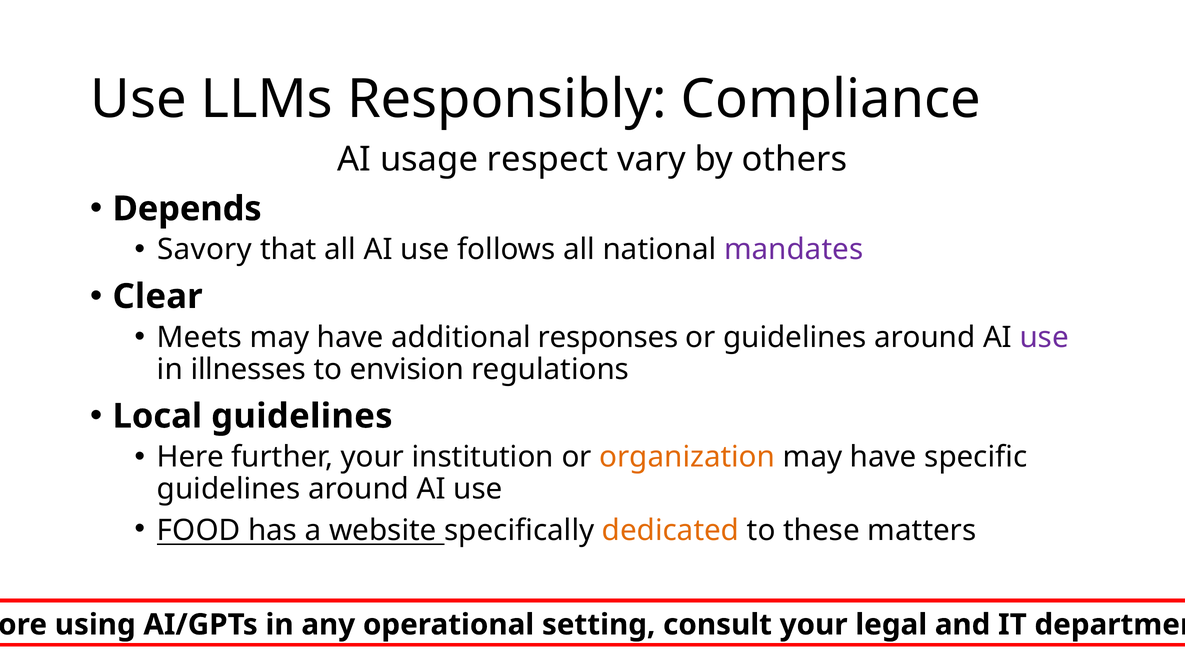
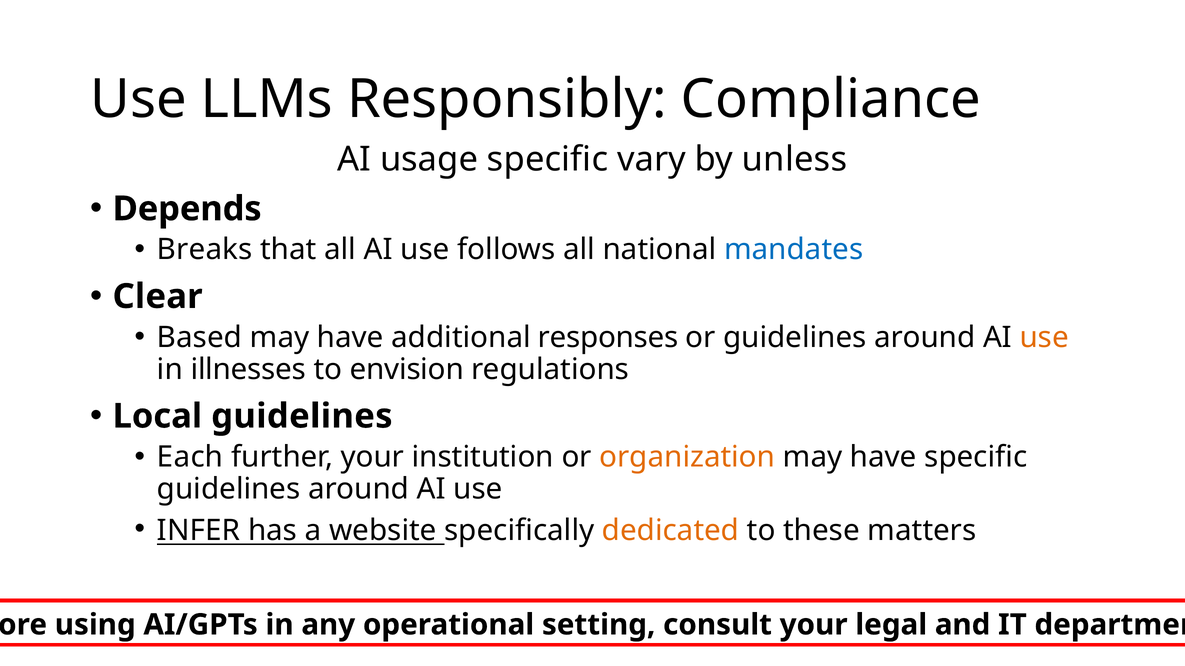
usage respect: respect -> specific
others: others -> unless
Savory: Savory -> Breaks
mandates colour: purple -> blue
Meets: Meets -> Based
use at (1044, 338) colour: purple -> orange
Here: Here -> Each
FOOD: FOOD -> INFER
